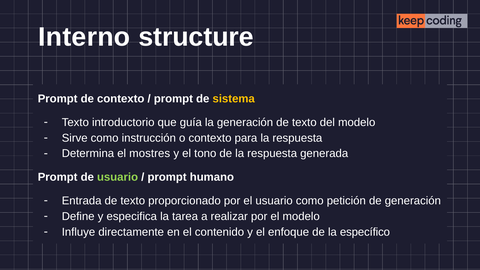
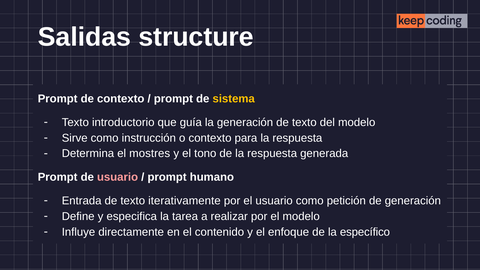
Interno: Interno -> Salidas
usuario at (118, 177) colour: light green -> pink
proporcionado: proporcionado -> iterativamente
